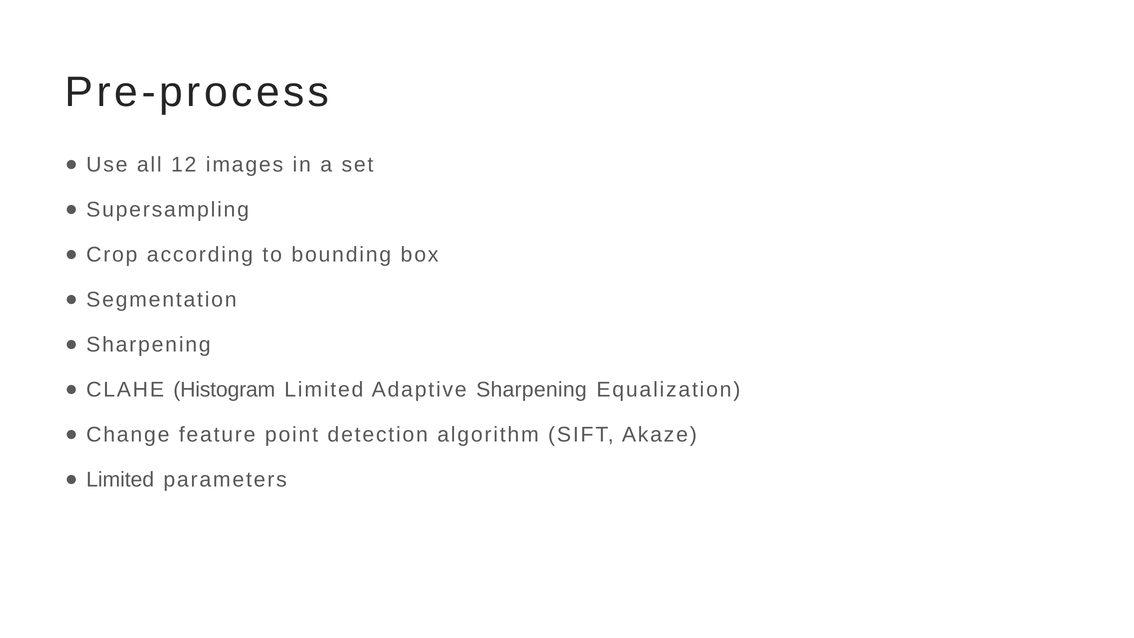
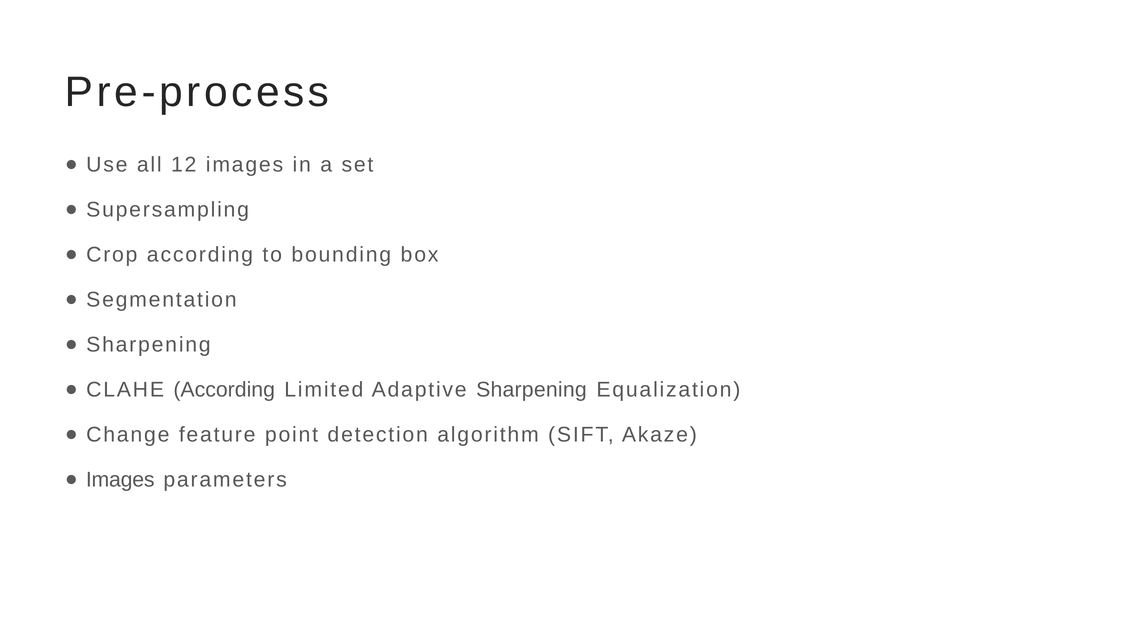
CLAHE Histogram: Histogram -> According
Limited at (120, 480): Limited -> Images
